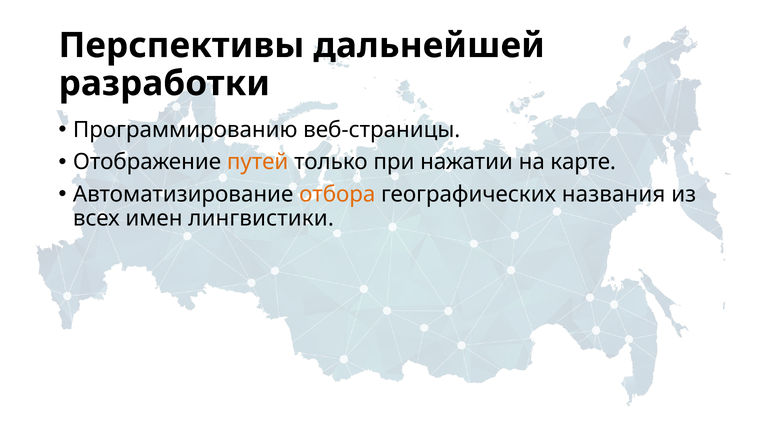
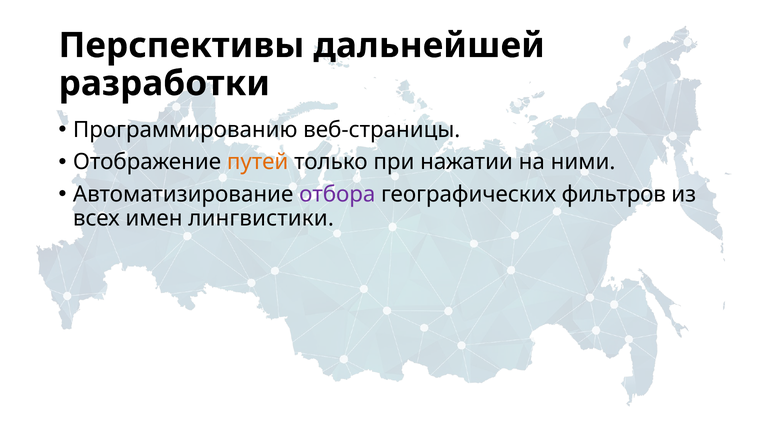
карте: карте -> ними
отбора colour: orange -> purple
названия: названия -> фильтров
